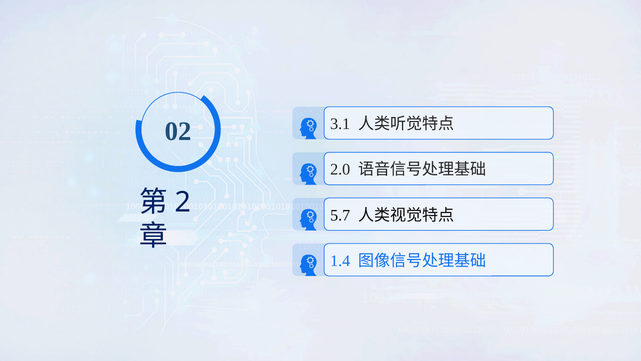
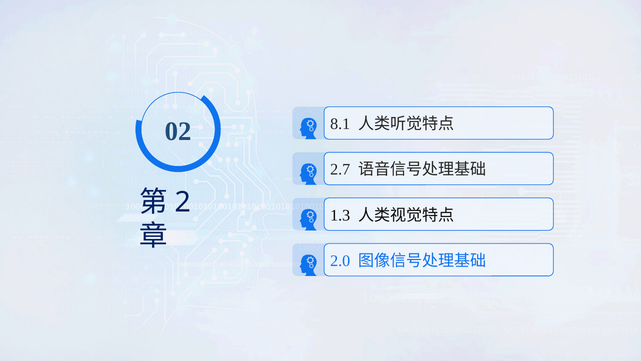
3.1: 3.1 -> 8.1
2.0: 2.0 -> 2.7
5.7: 5.7 -> 1.3
1.4: 1.4 -> 2.0
